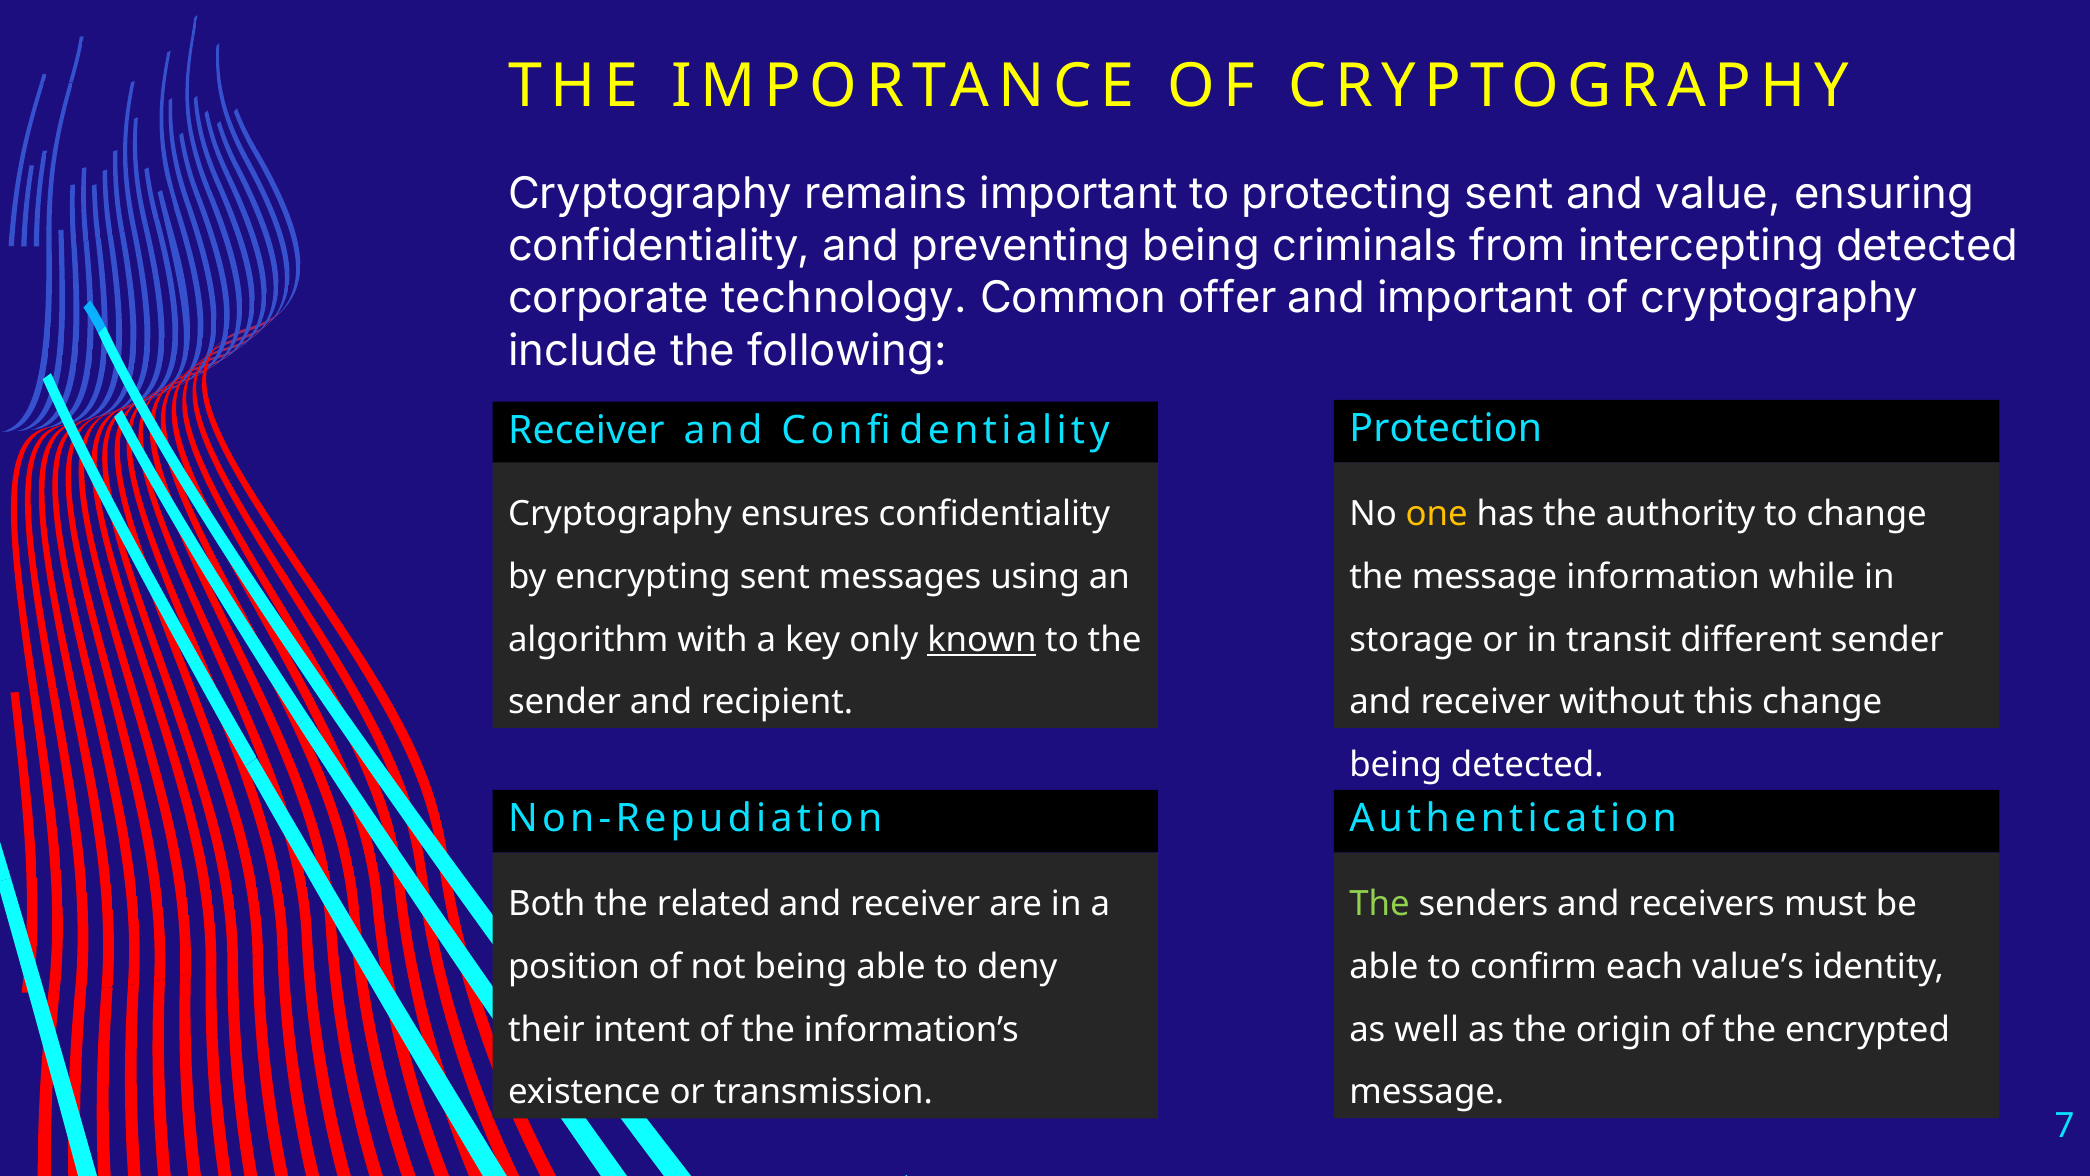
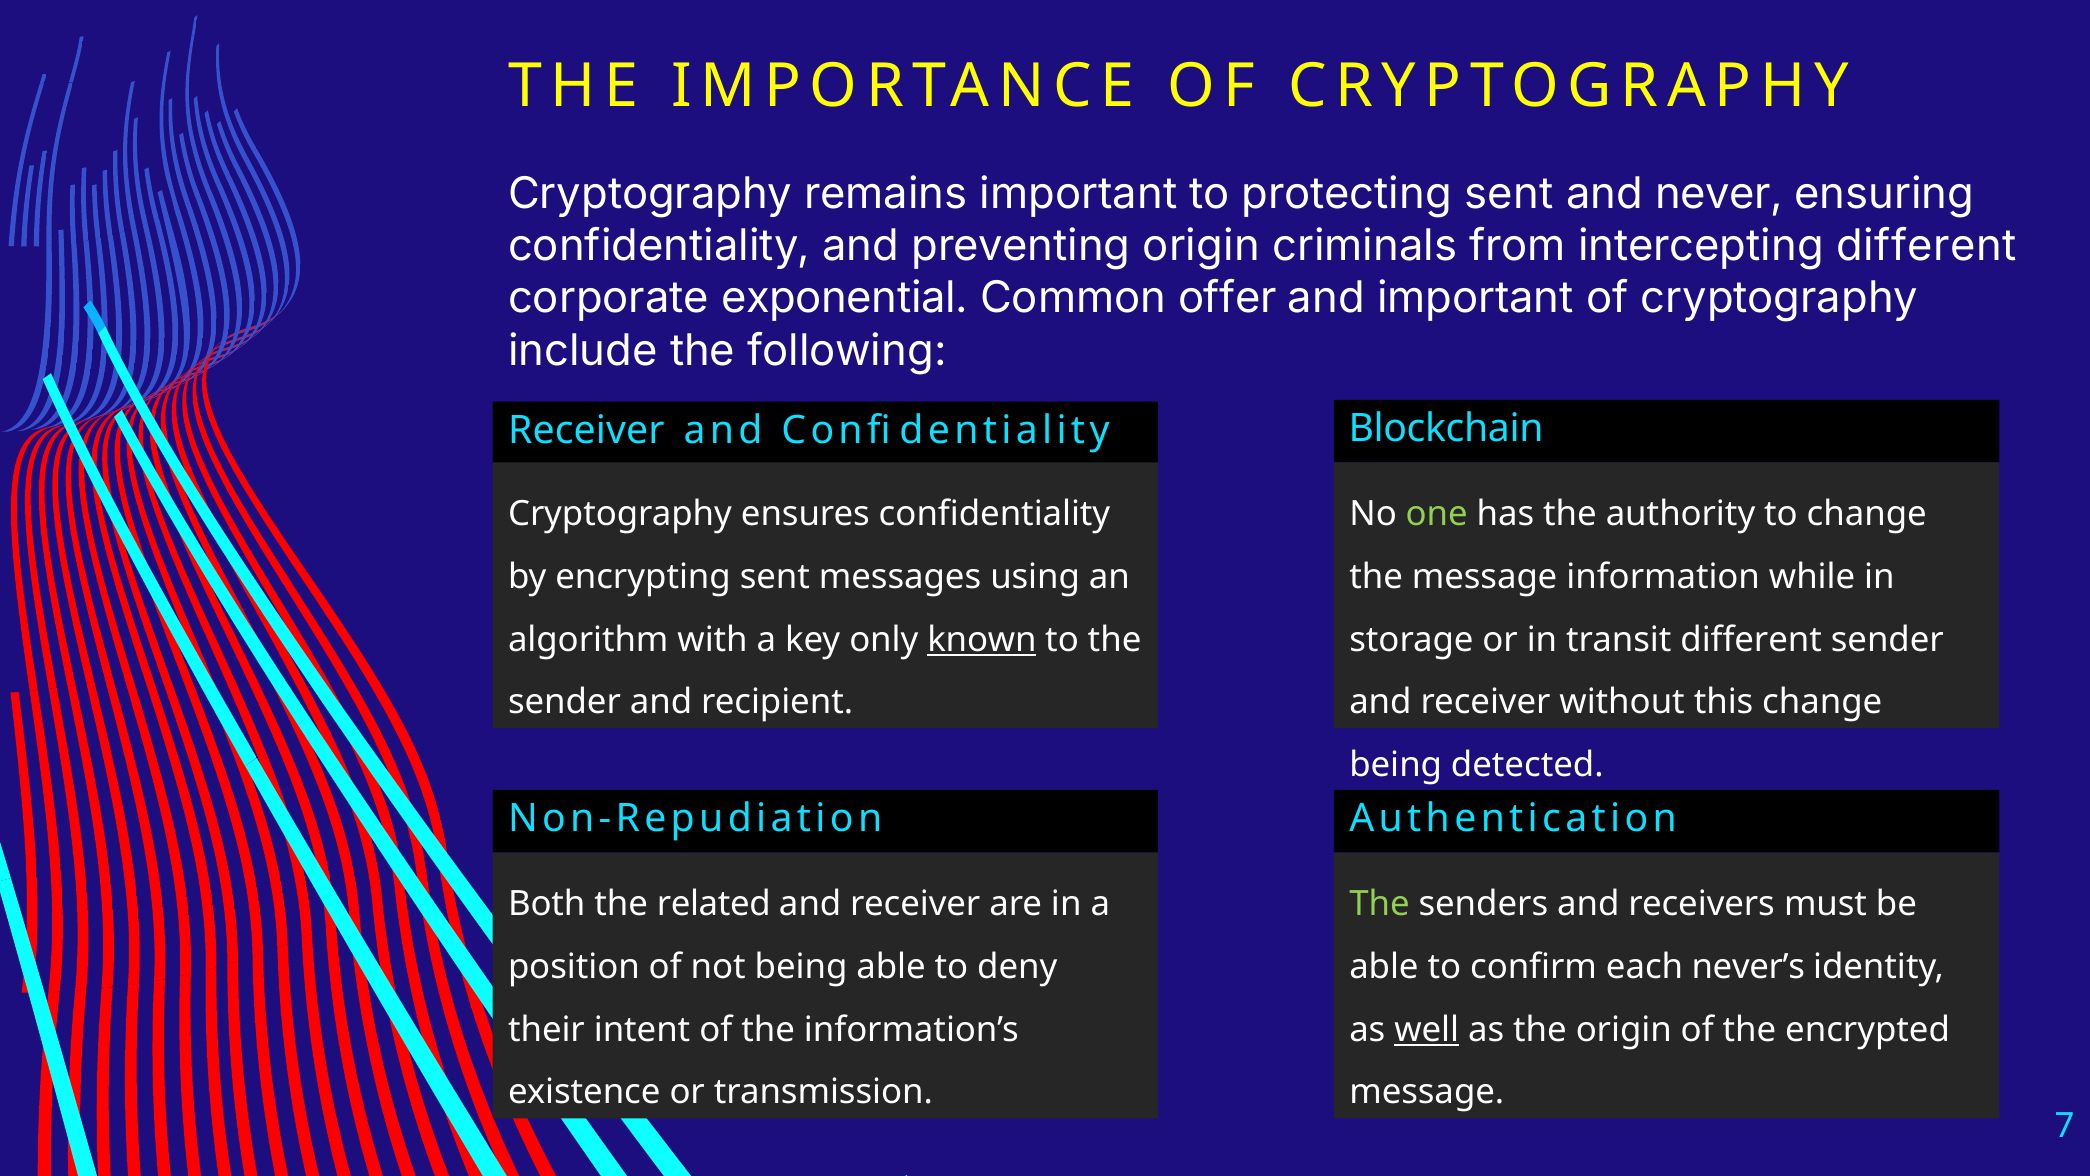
value: value -> never
preventing being: being -> origin
intercepting detected: detected -> different
technology: technology -> exponential
Protection: Protection -> Blockchain
one colour: yellow -> light green
value’s: value’s -> never’s
well underline: none -> present
